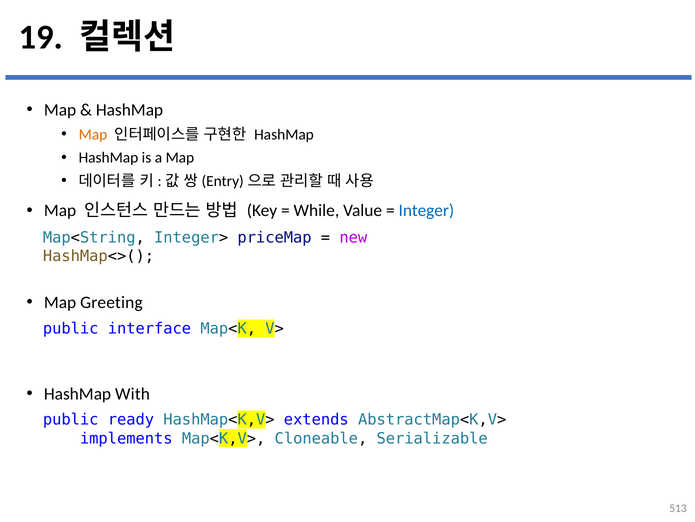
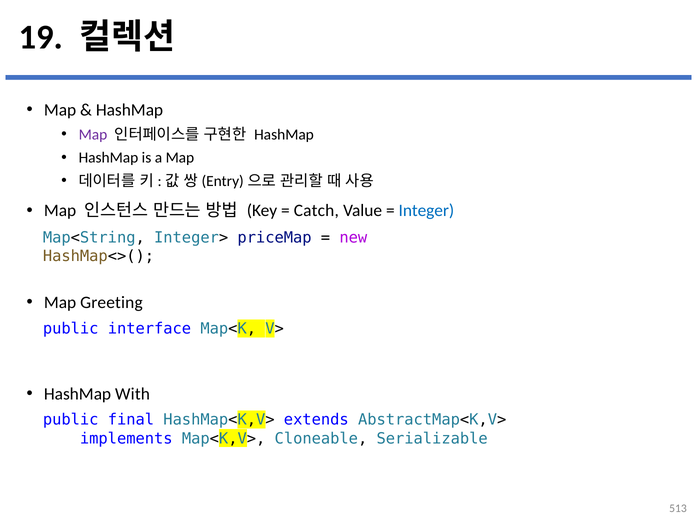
Map at (93, 134) colour: orange -> purple
While: While -> Catch
ready: ready -> final
